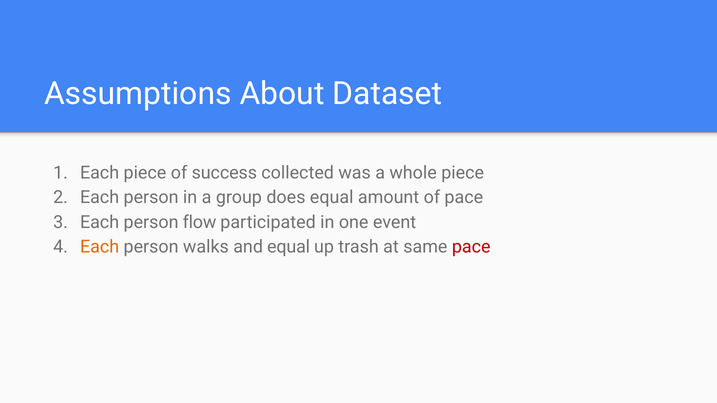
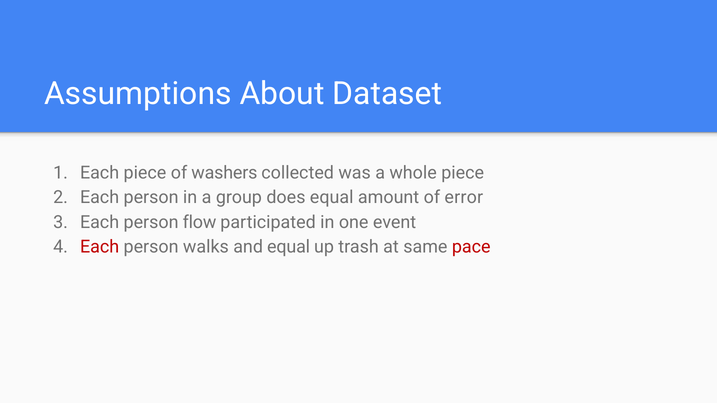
success: success -> washers
of pace: pace -> error
Each at (100, 247) colour: orange -> red
